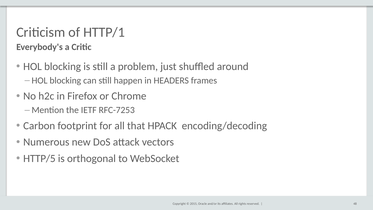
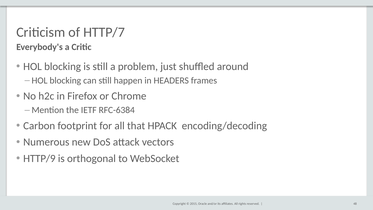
HTTP/1: HTTP/1 -> HTTP/7
RFC-7253: RFC-7253 -> RFC-6384
HTTP/5: HTTP/5 -> HTTP/9
